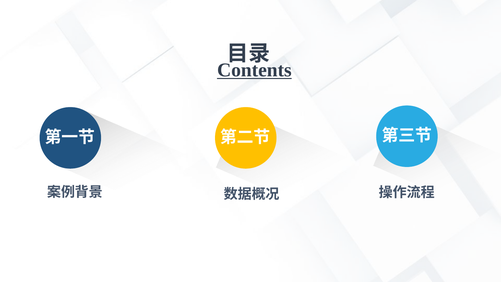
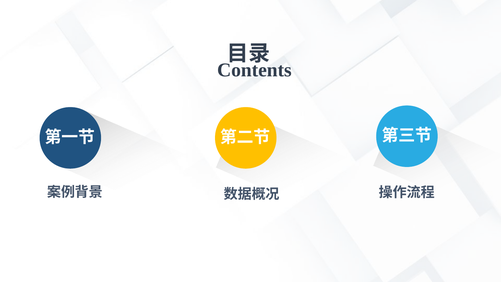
Contents underline: present -> none
